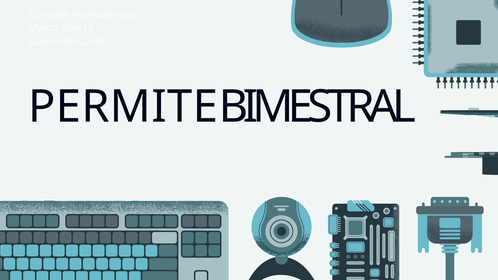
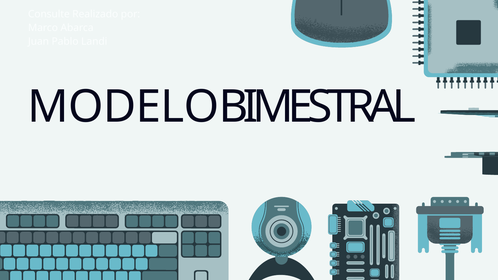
PERMITE: PERMITE -> MODELO
